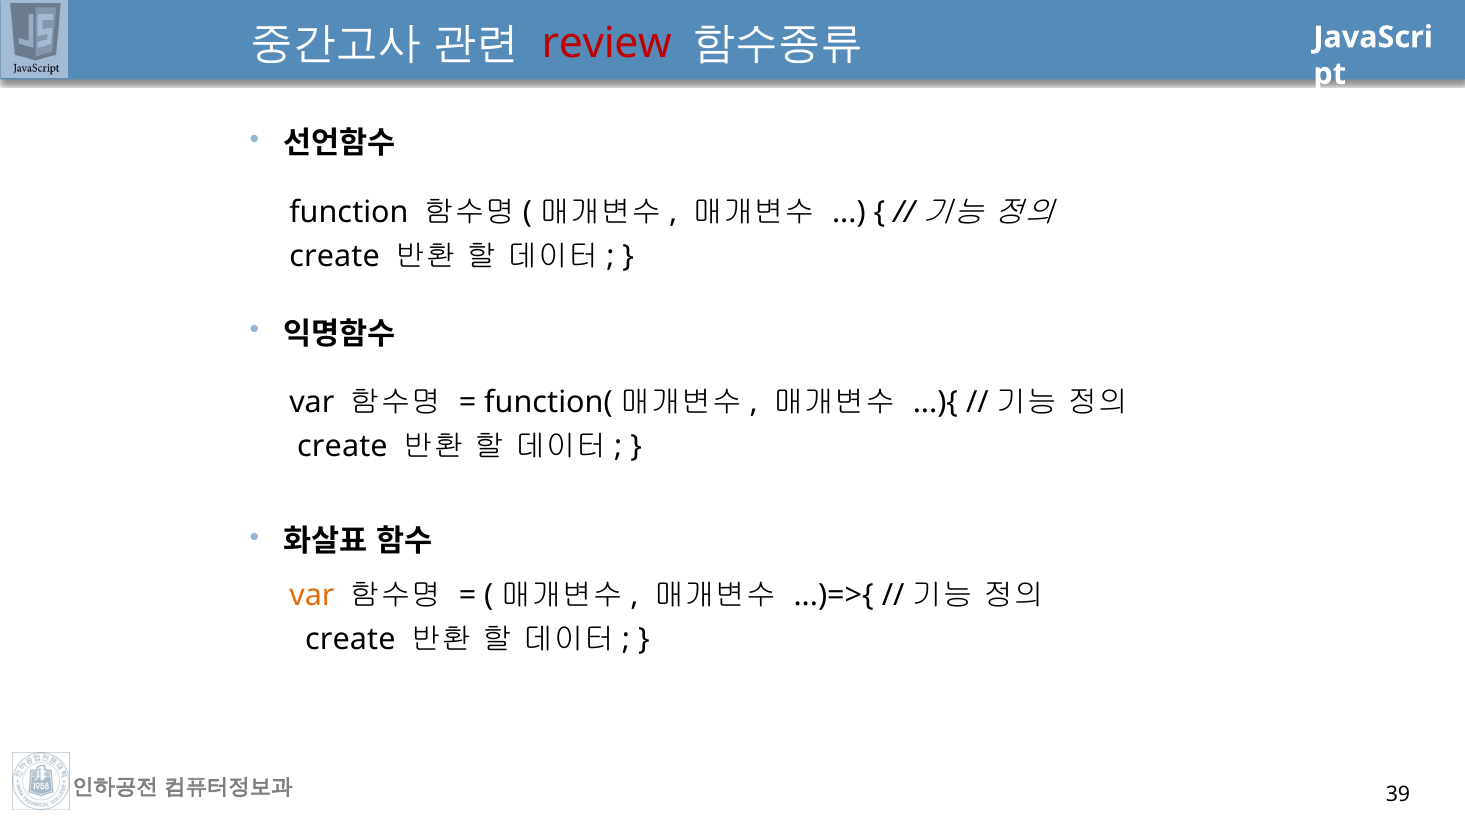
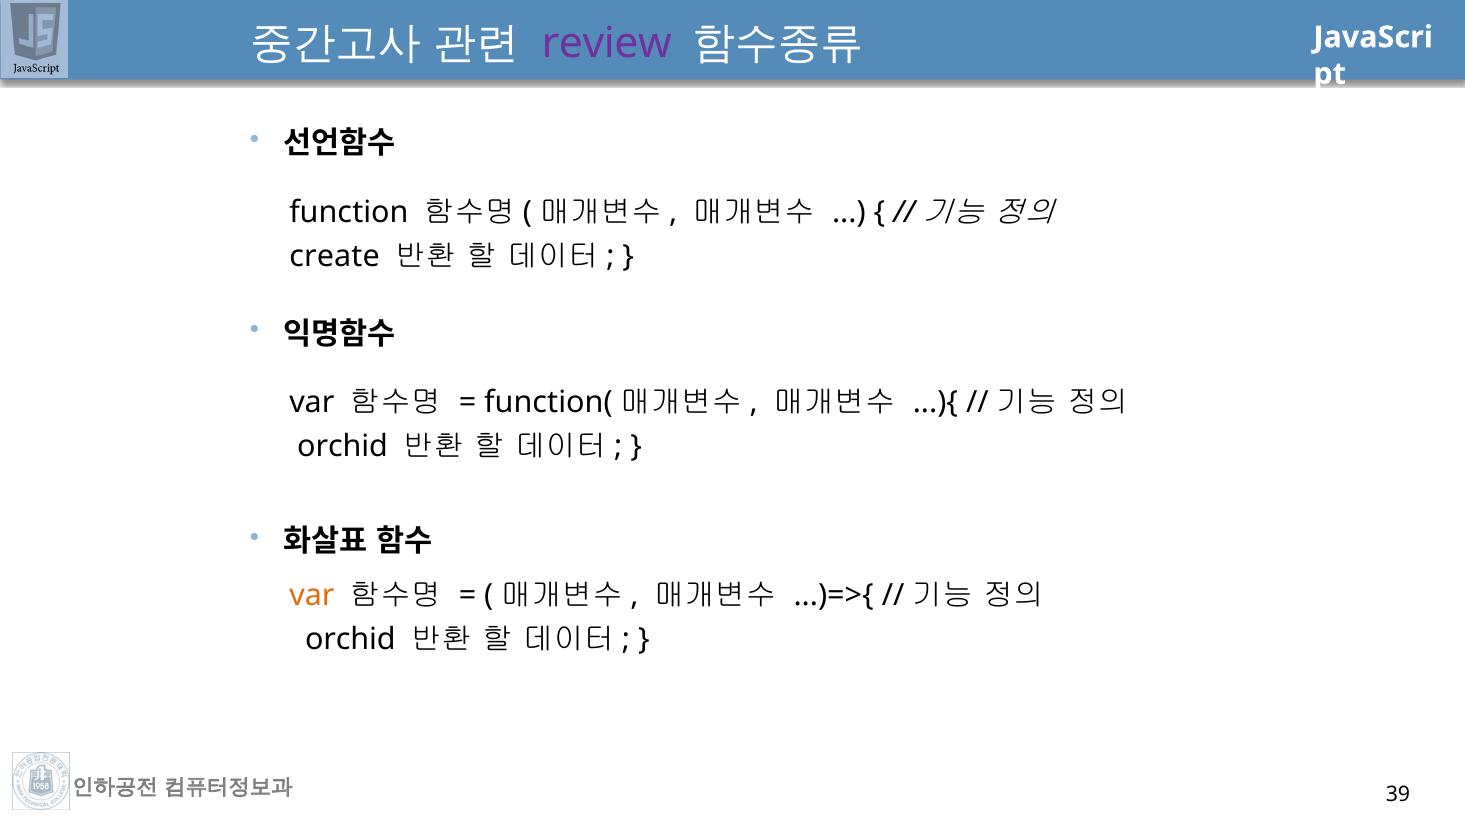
review colour: red -> purple
create at (342, 447): create -> orchid
create at (350, 639): create -> orchid
